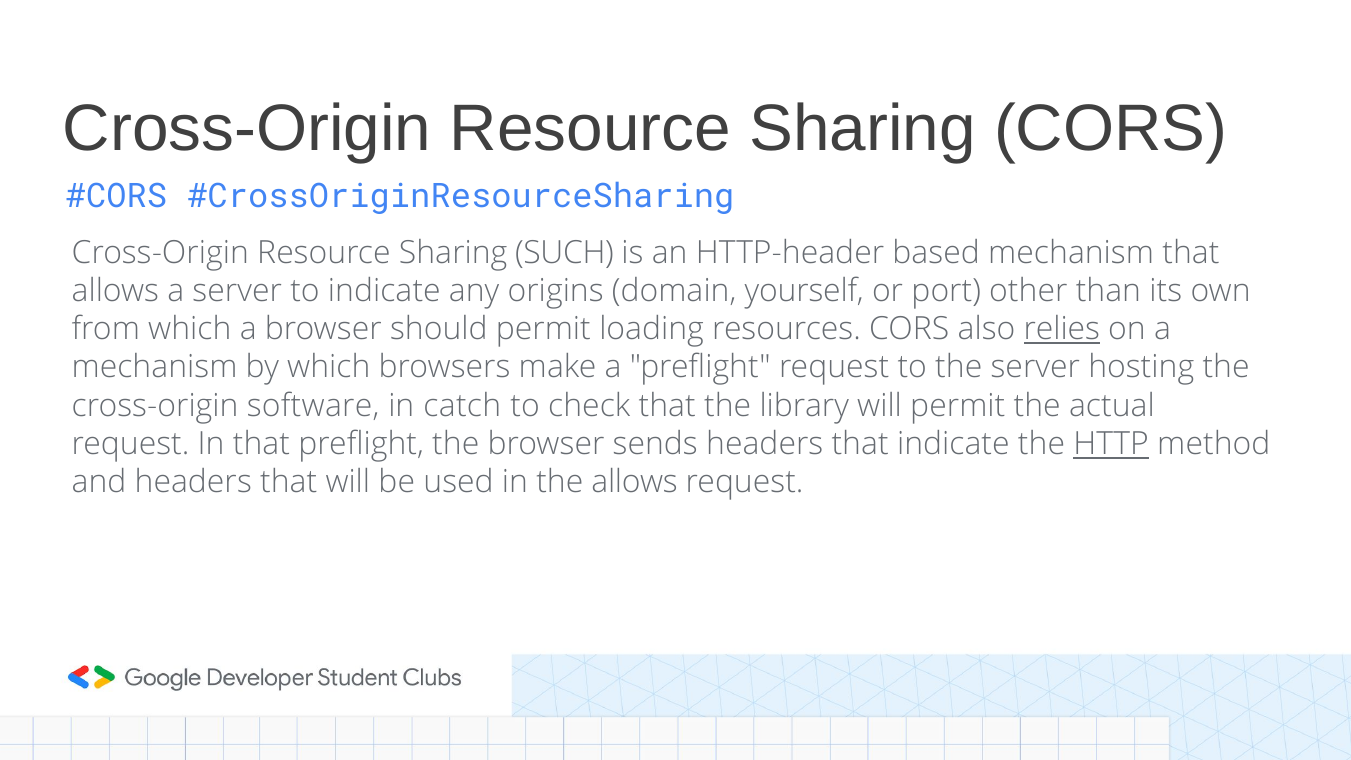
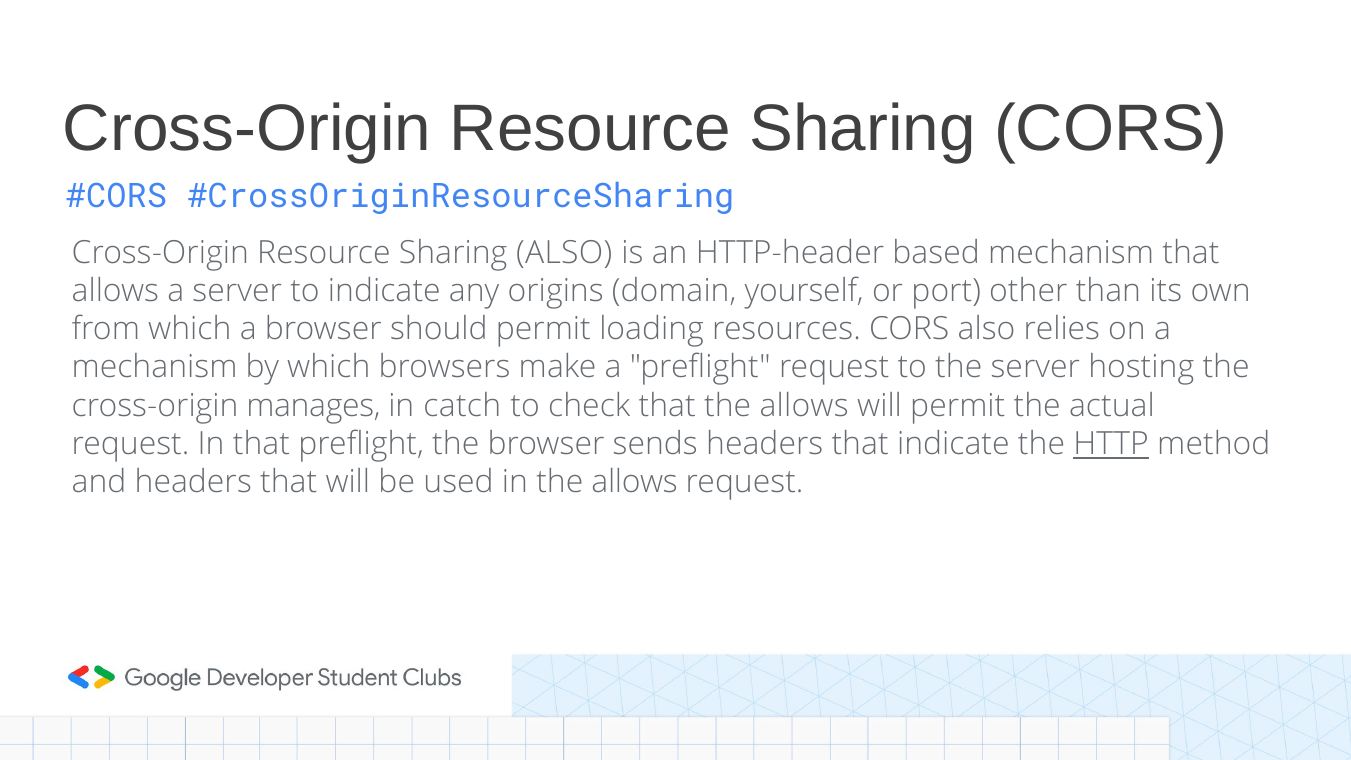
Sharing SUCH: SUCH -> ALSO
relies underline: present -> none
software: software -> manages
that the library: library -> allows
